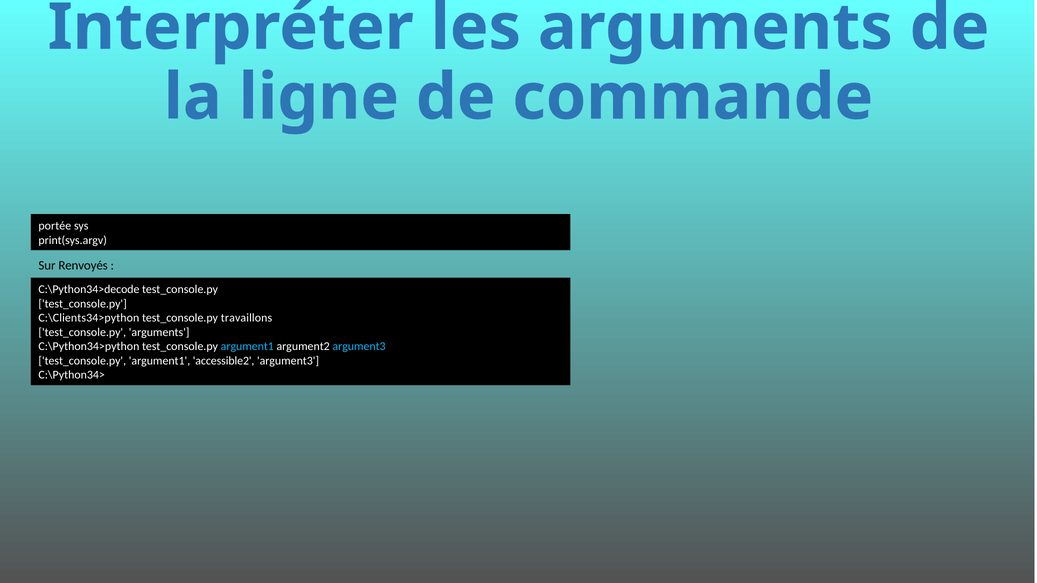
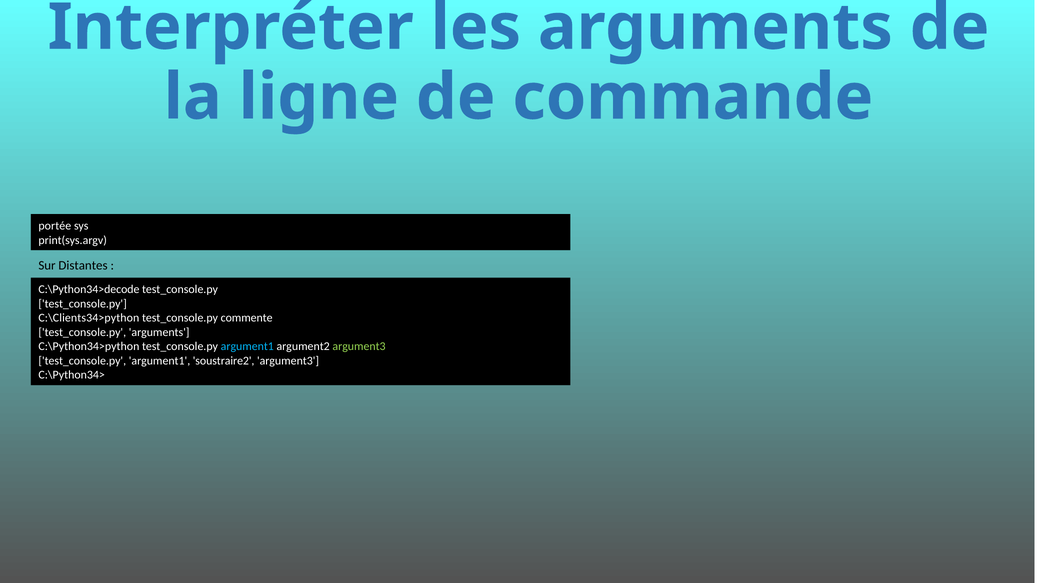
Renvoyés: Renvoyés -> Distantes
travaillons: travaillons -> commente
argument3 at (359, 347) colour: light blue -> light green
accessible2: accessible2 -> soustraire2
